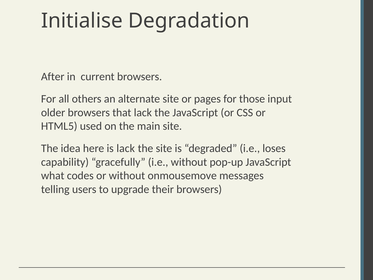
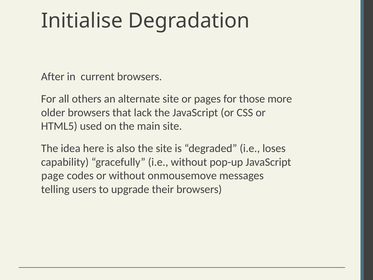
input: input -> more
is lack: lack -> also
what: what -> page
